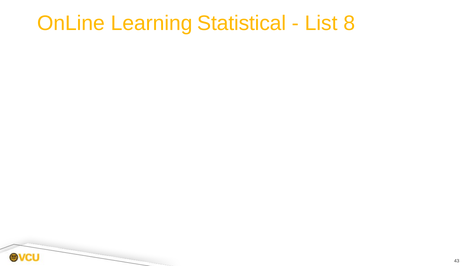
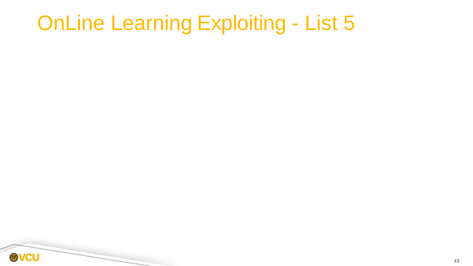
Statistical: Statistical -> Exploiting
8: 8 -> 5
